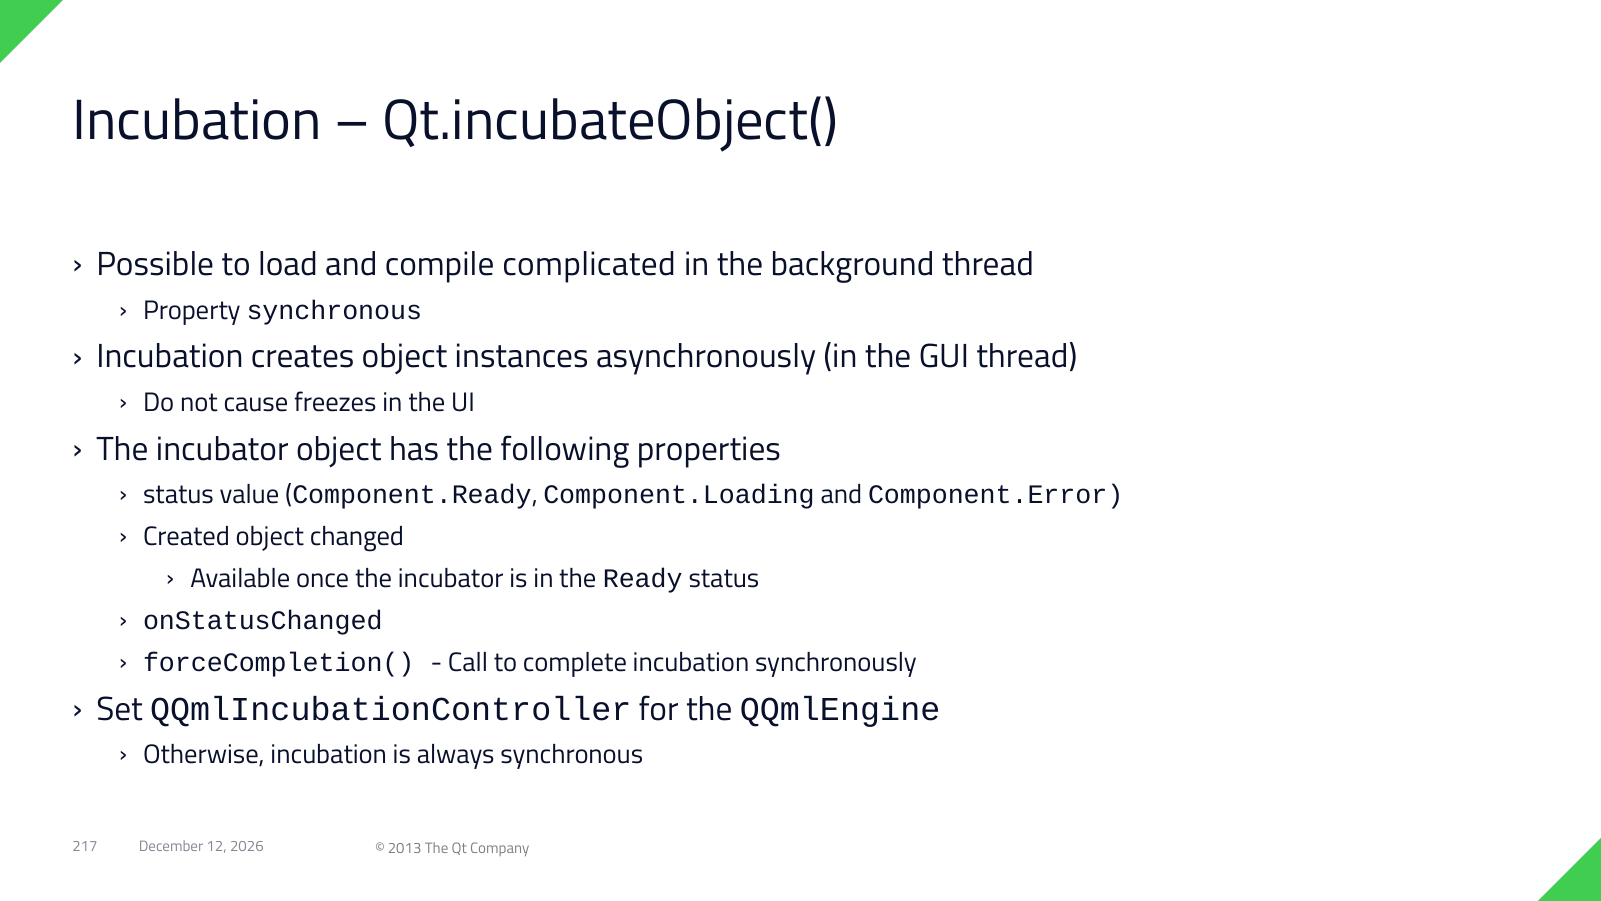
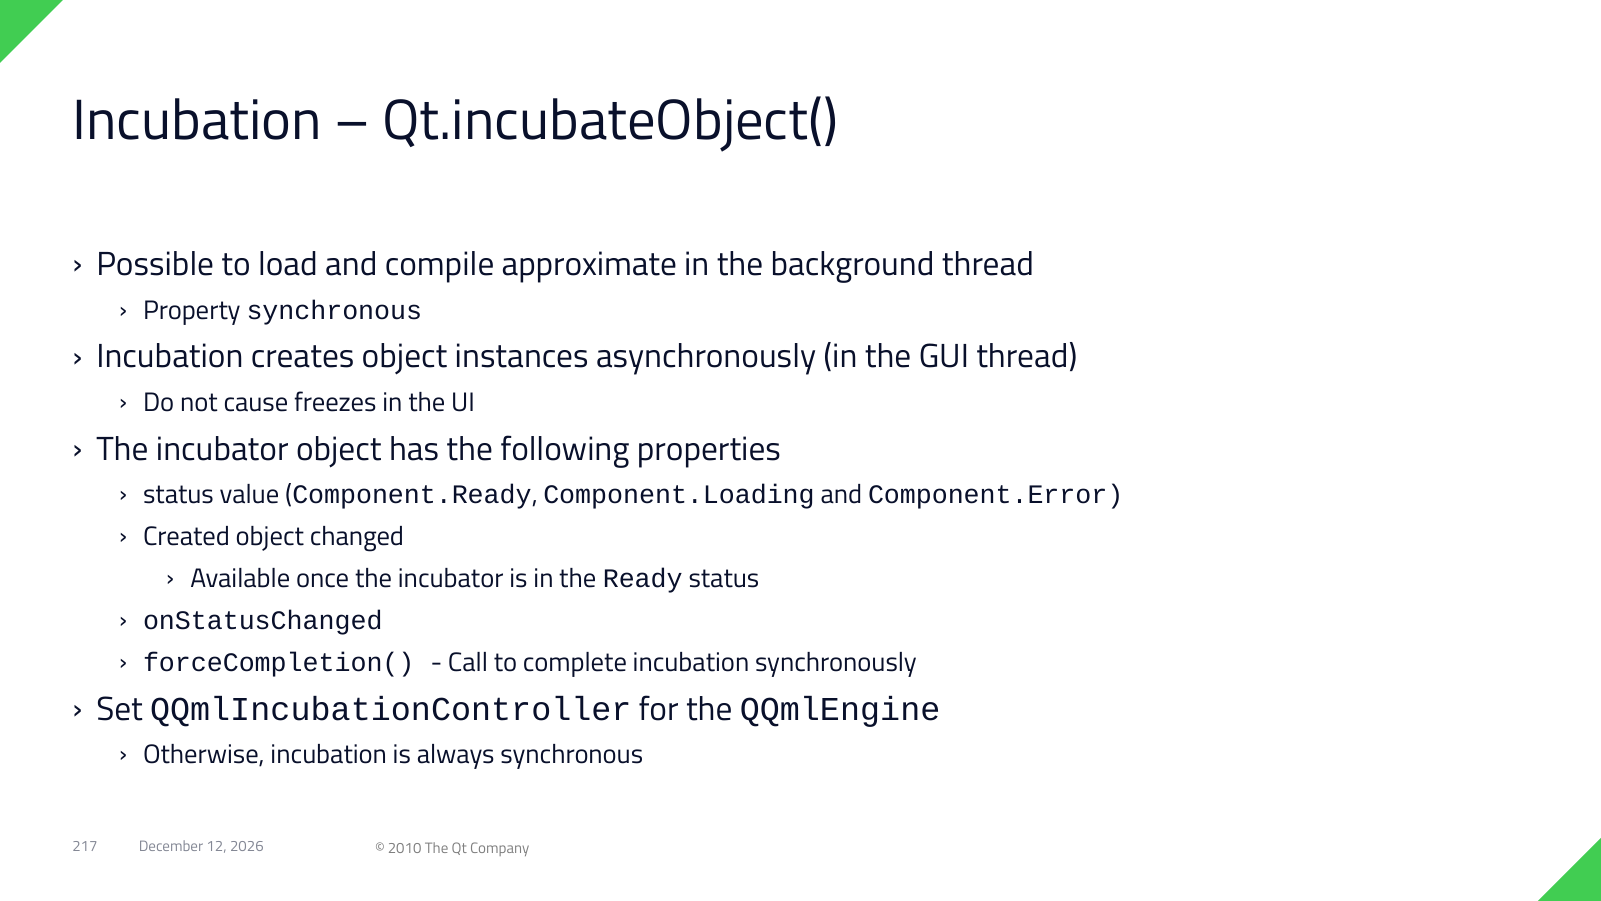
complicated: complicated -> approximate
2013: 2013 -> 2010
